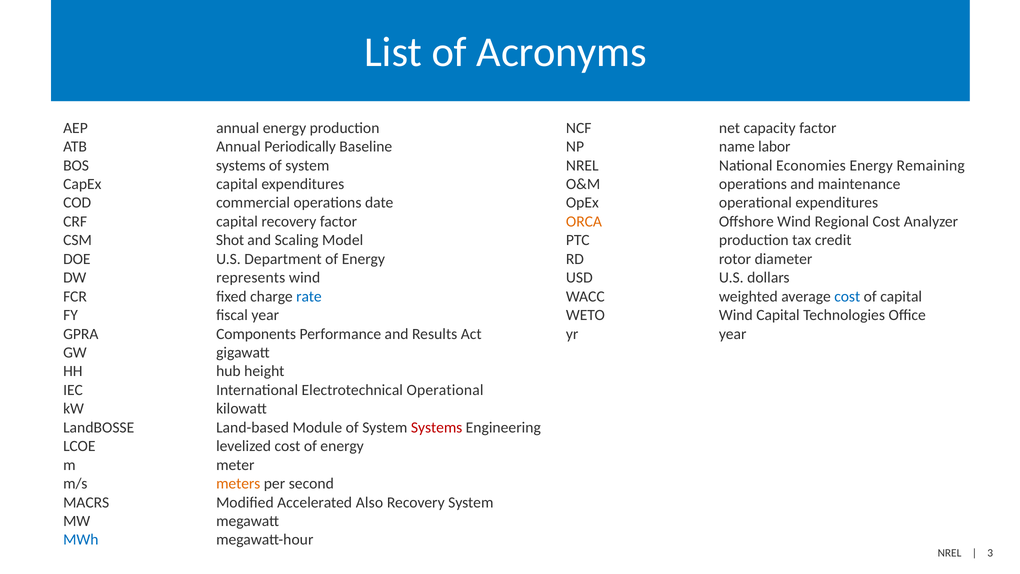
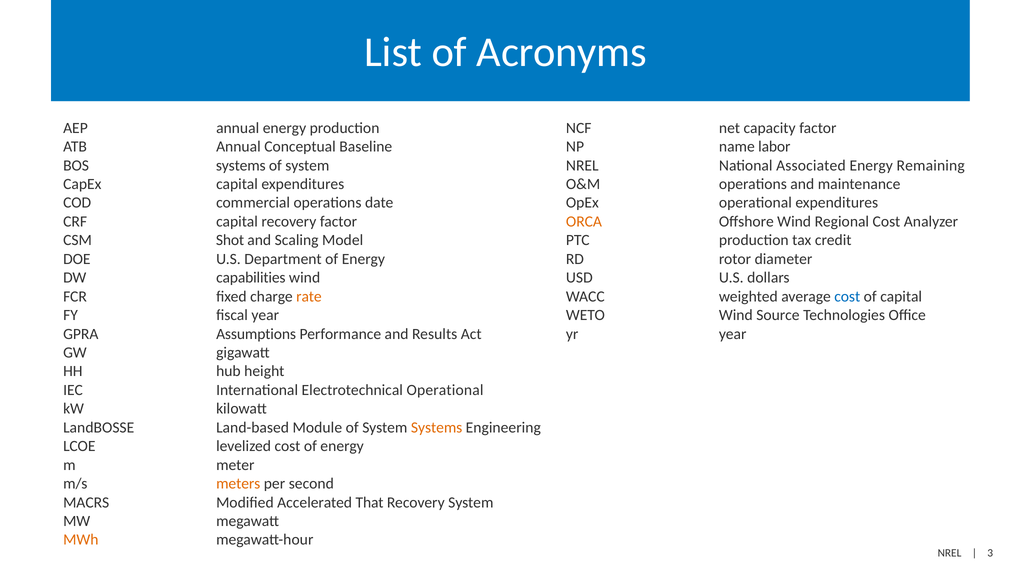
Periodically: Periodically -> Conceptual
Economies: Economies -> Associated
represents: represents -> capabilities
rate colour: blue -> orange
Wind Capital: Capital -> Source
Components: Components -> Assumptions
Systems at (437, 427) colour: red -> orange
Also: Also -> That
MWh colour: blue -> orange
